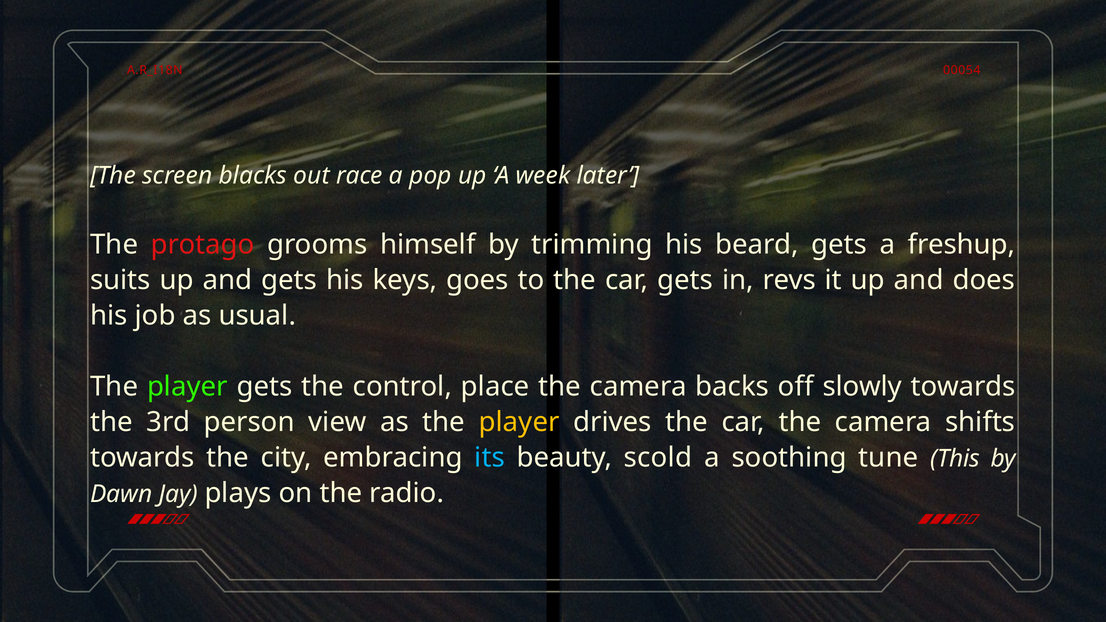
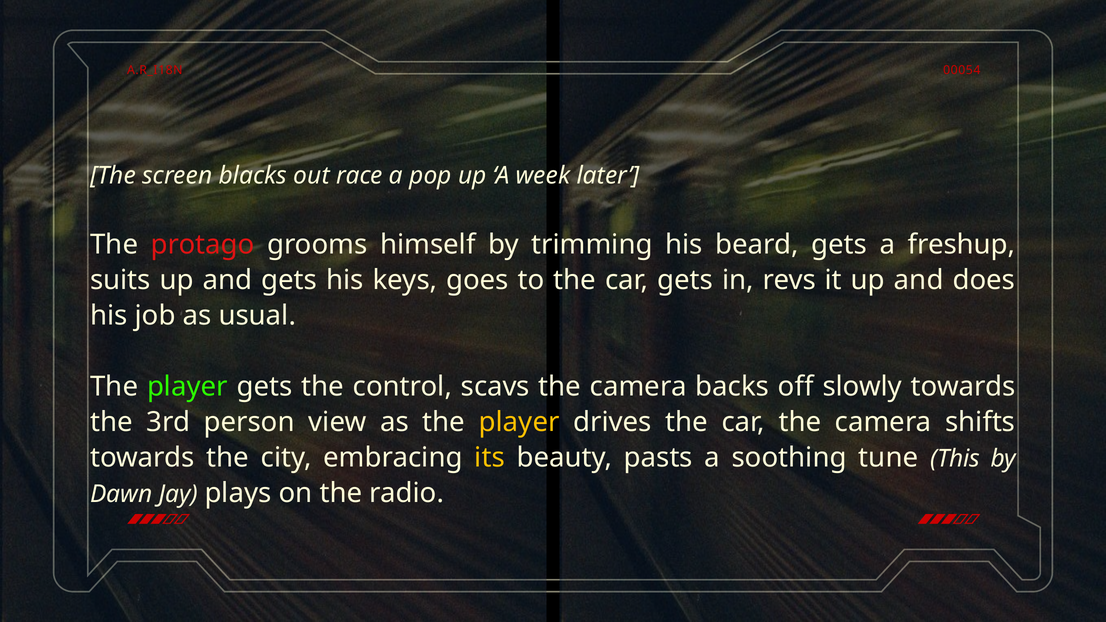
place: place -> scavs
its colour: light blue -> yellow
scold: scold -> pasts
